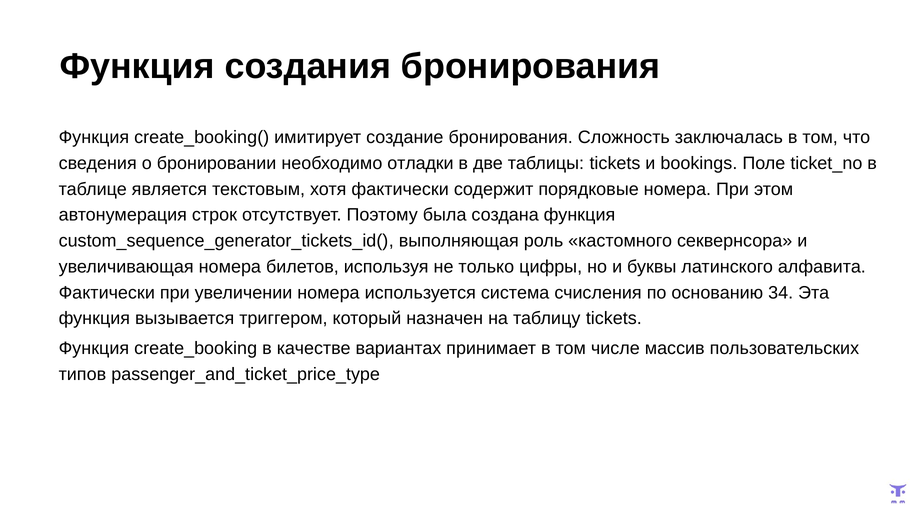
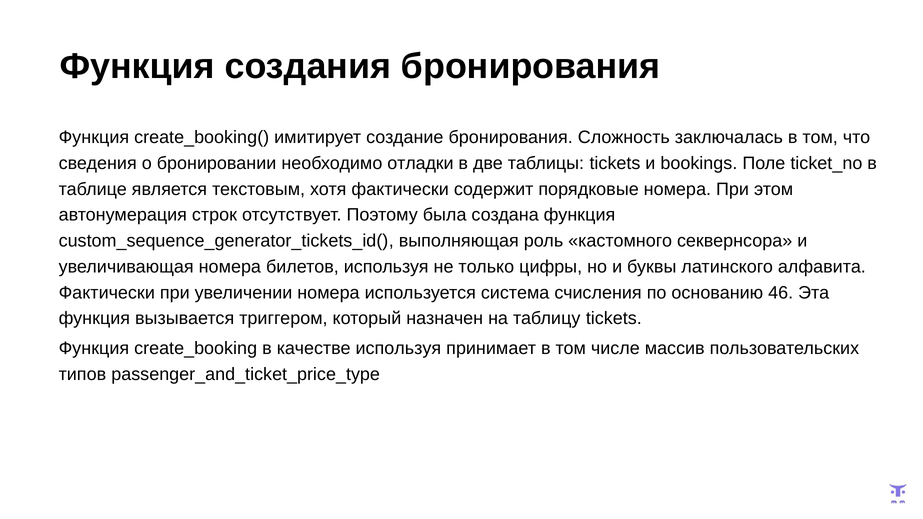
34: 34 -> 46
качестве вариантах: вариантах -> используя
